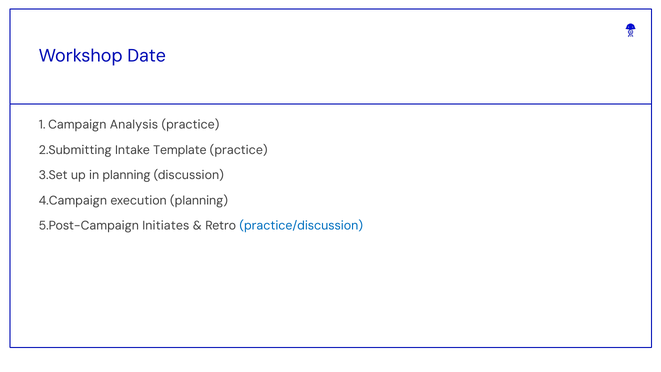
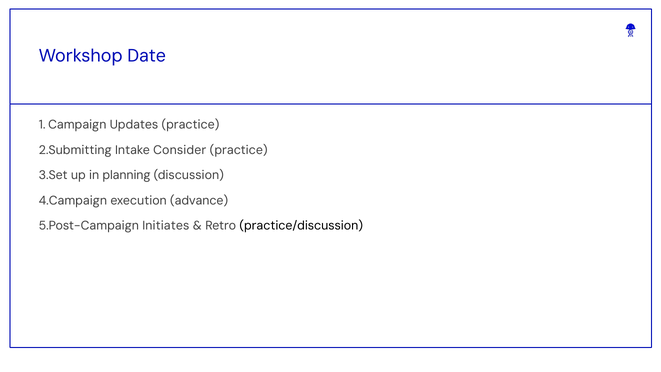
Analysis: Analysis -> Updates
Template: Template -> Consider
execution planning: planning -> advance
practice/discussion colour: blue -> black
